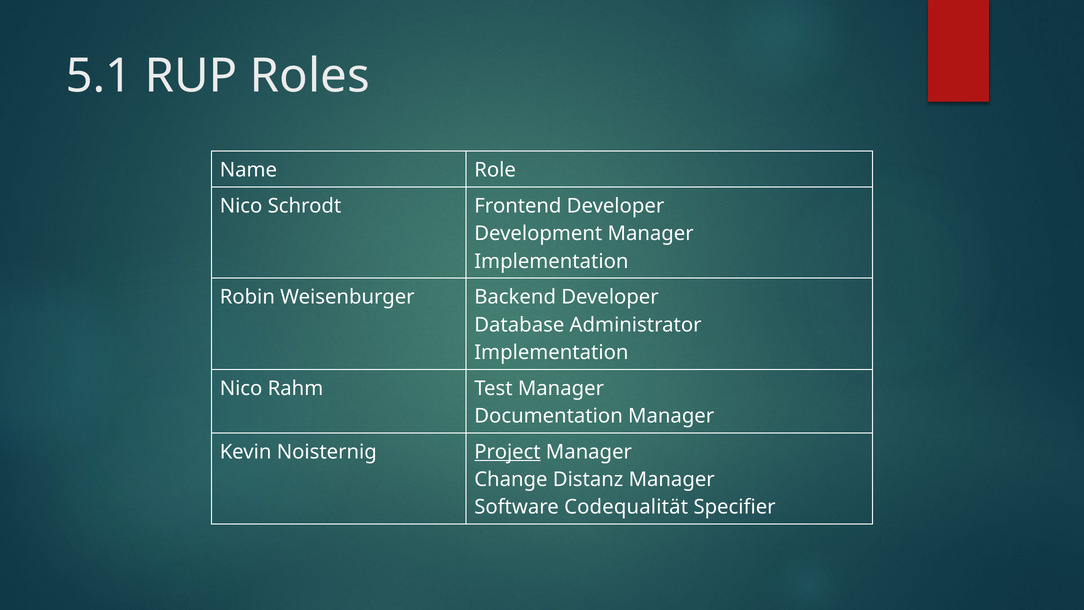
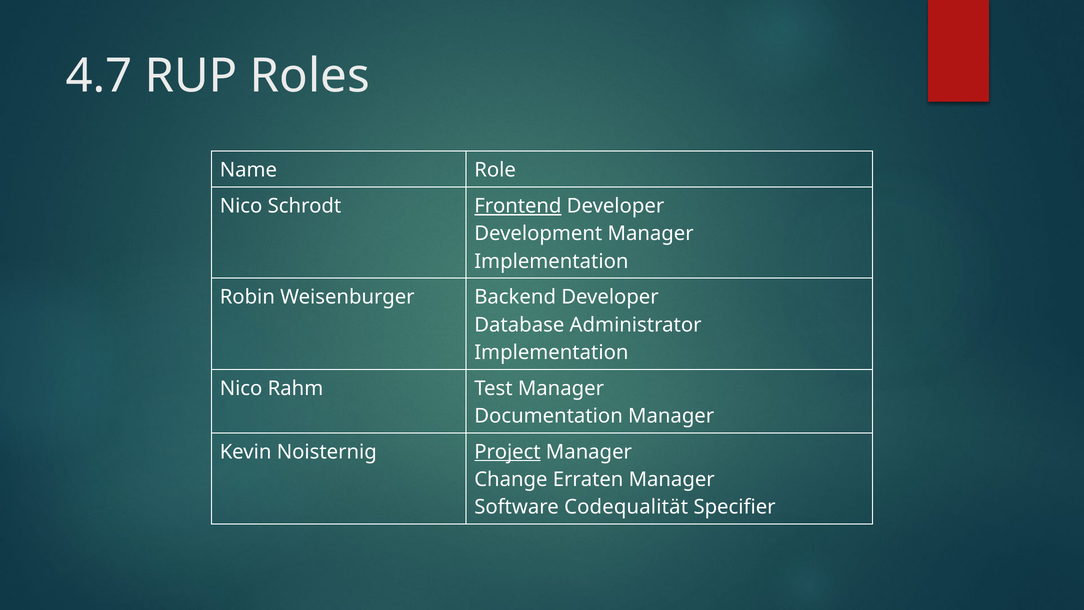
5.1: 5.1 -> 4.7
Frontend underline: none -> present
Distanz: Distanz -> Erraten
